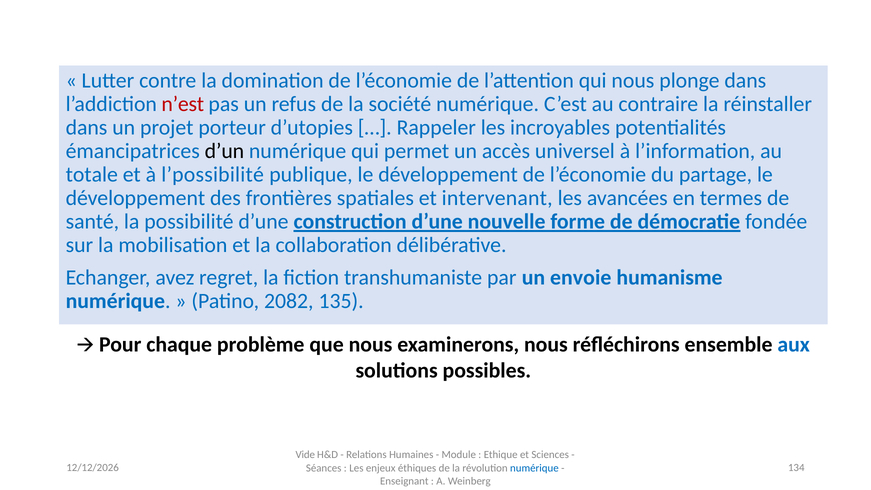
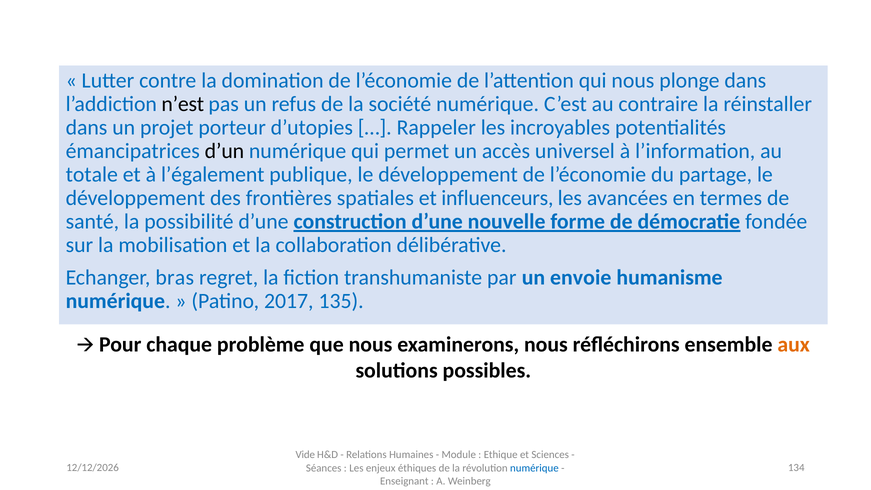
n’est colour: red -> black
l’possibilité: l’possibilité -> l’également
intervenant: intervenant -> influenceurs
avez: avez -> bras
2082: 2082 -> 2017
aux colour: blue -> orange
